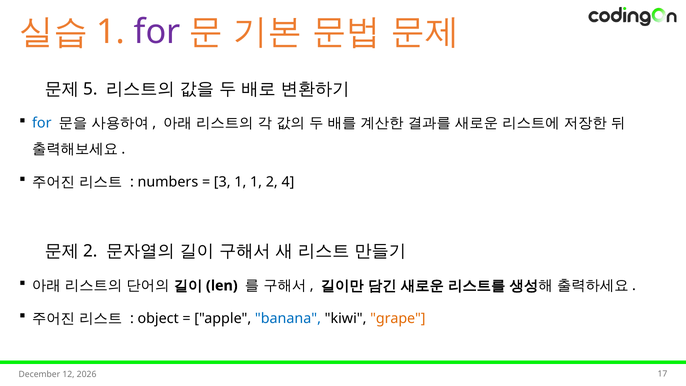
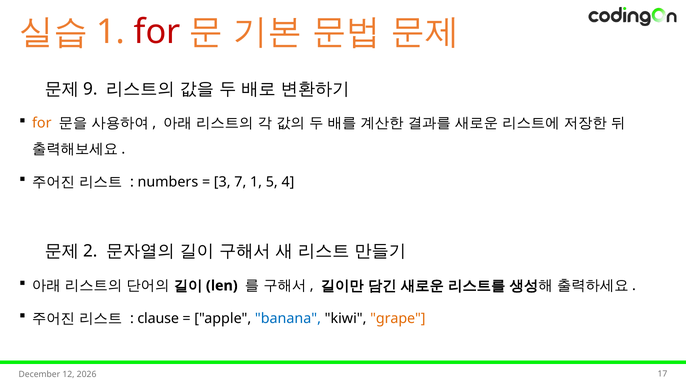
for at (157, 32) colour: purple -> red
5: 5 -> 9
for at (42, 123) colour: blue -> orange
3 1: 1 -> 7
1 2: 2 -> 5
object: object -> clause
